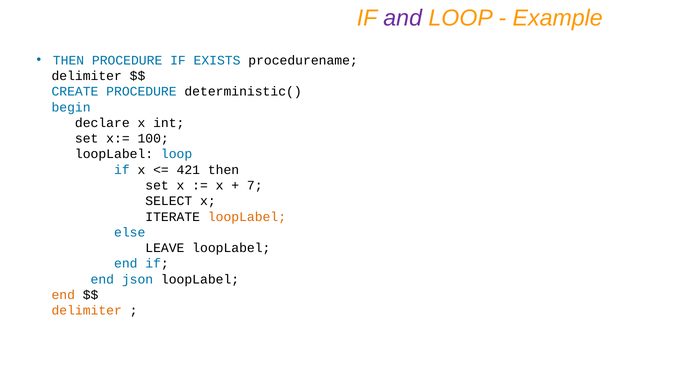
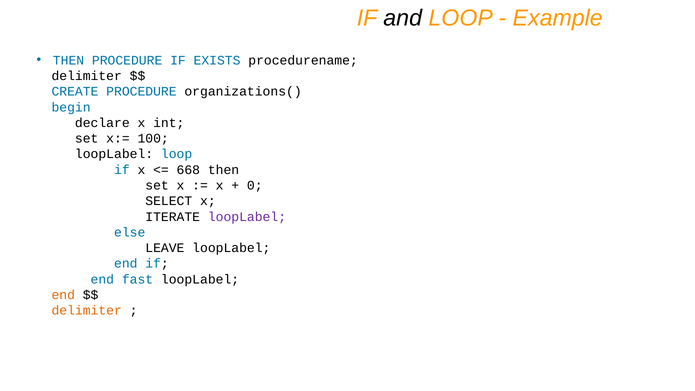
and colour: purple -> black
deterministic(: deterministic( -> organizations(
421: 421 -> 668
7: 7 -> 0
loopLabel at (247, 217) colour: orange -> purple
json: json -> fast
